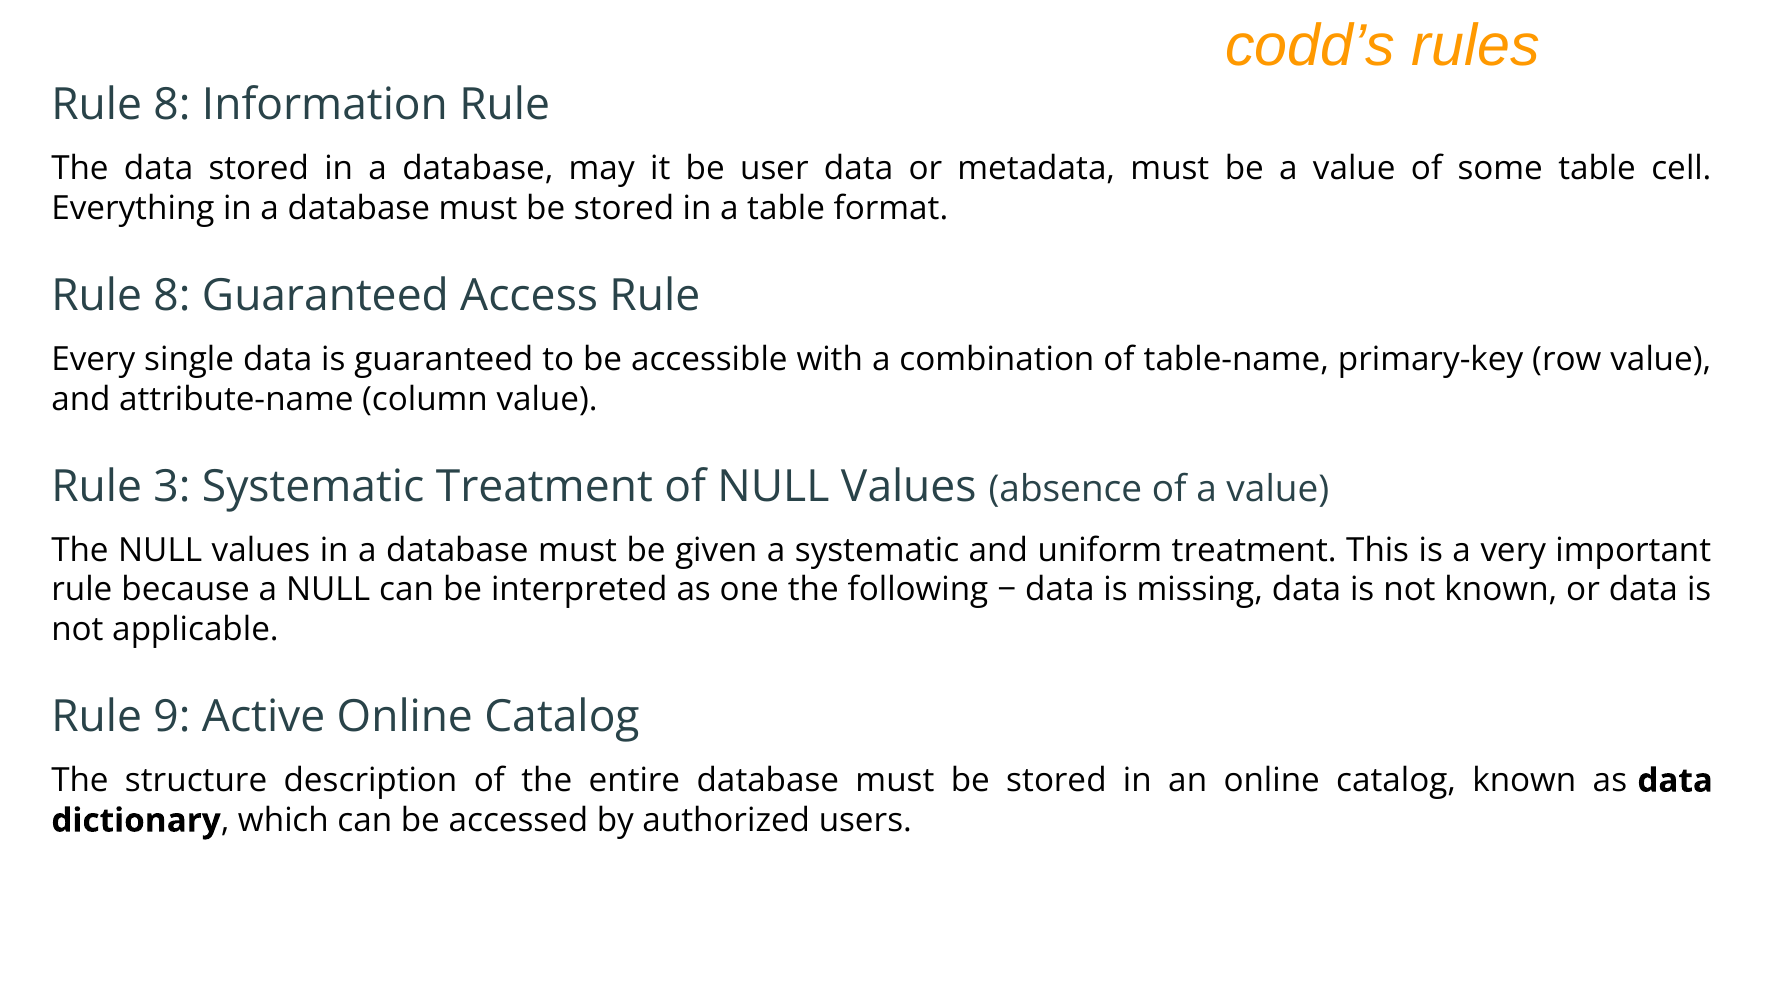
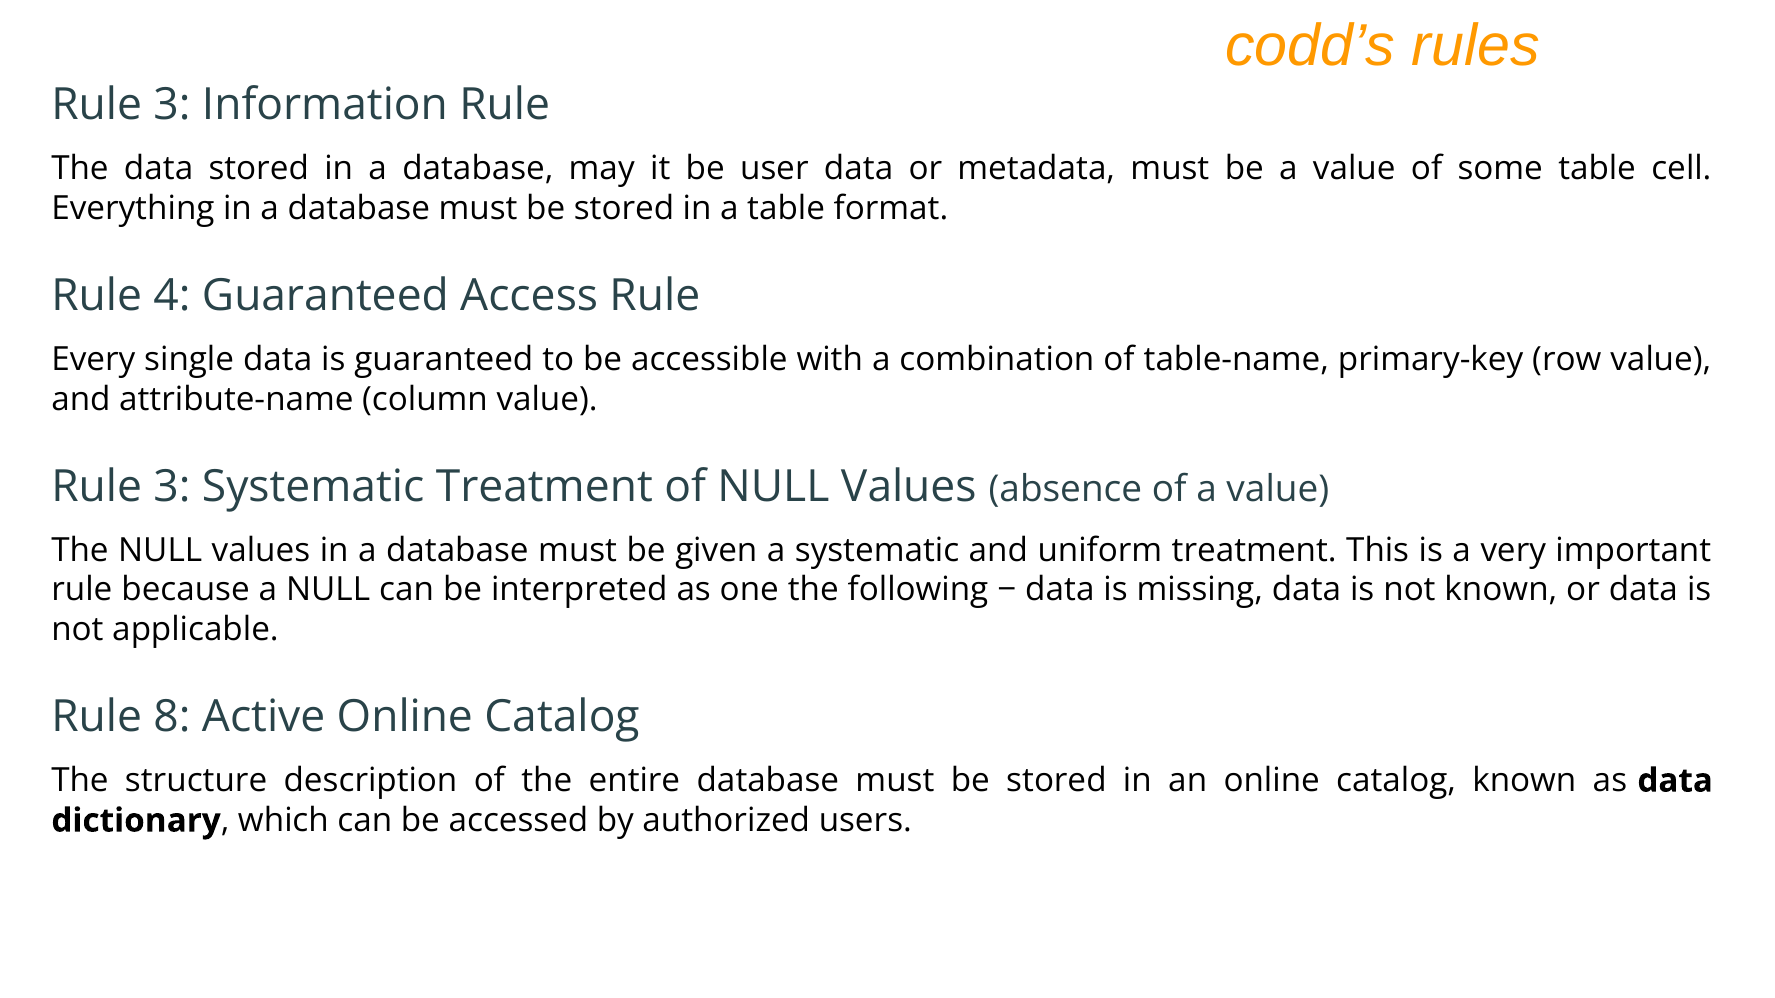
8 at (172, 105): 8 -> 3
8 at (172, 296): 8 -> 4
9: 9 -> 8
